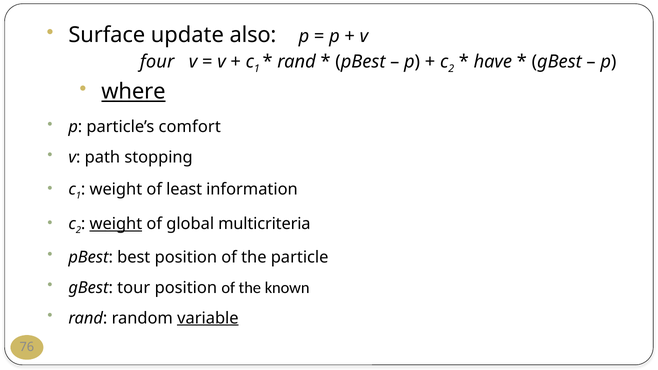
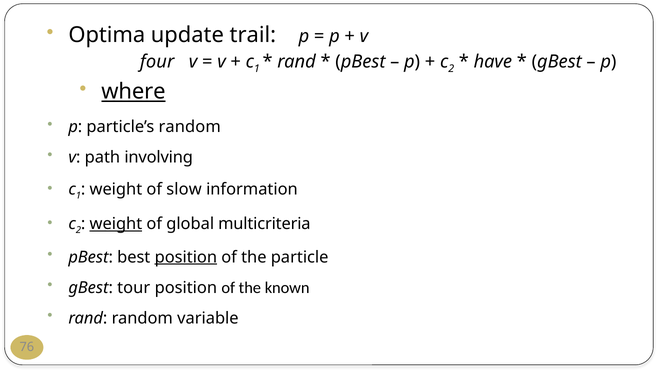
Surface: Surface -> Optima
also: also -> trail
particle’s comfort: comfort -> random
stopping: stopping -> involving
least: least -> slow
position at (186, 257) underline: none -> present
variable underline: present -> none
